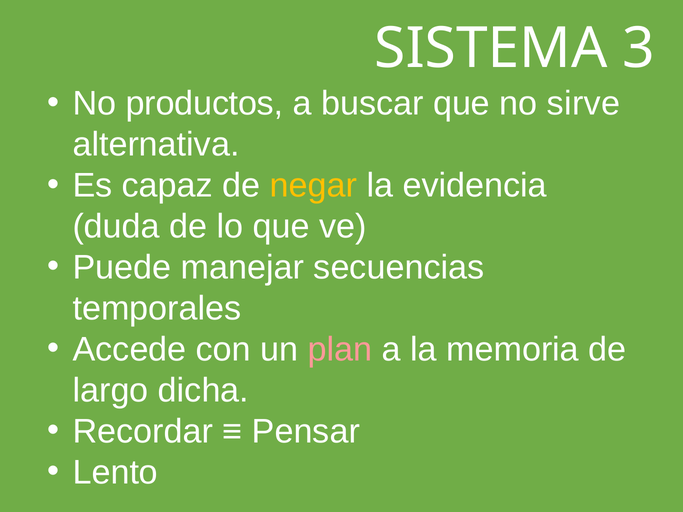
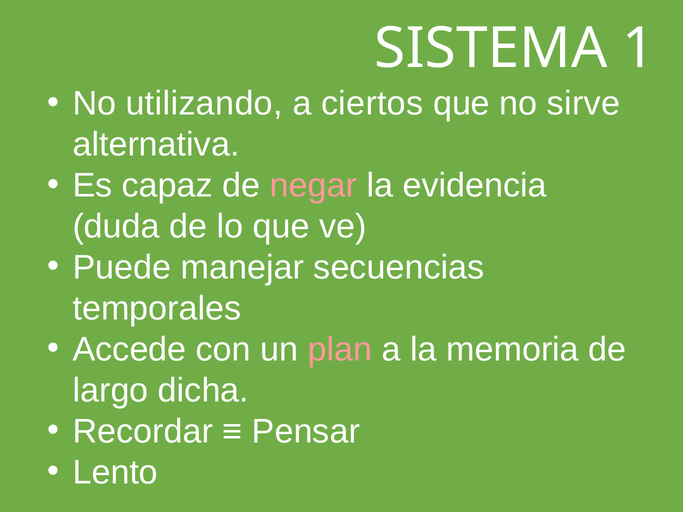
3: 3 -> 1
productos: productos -> utilizando
buscar: buscar -> ciertos
negar colour: yellow -> pink
